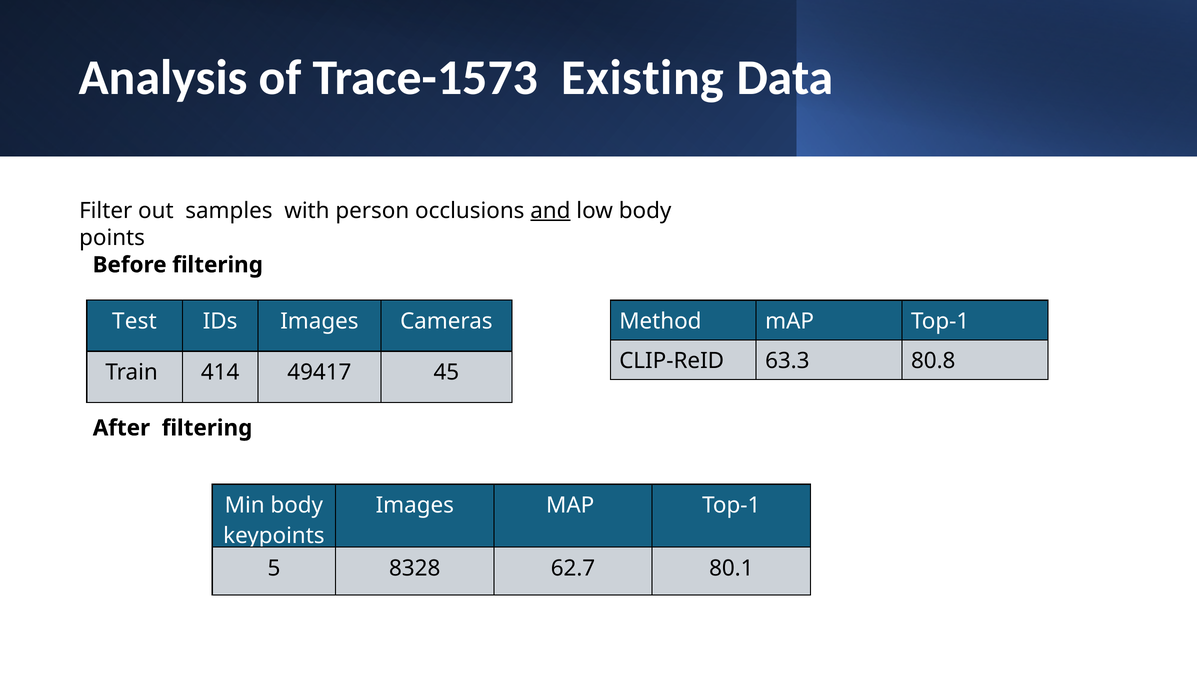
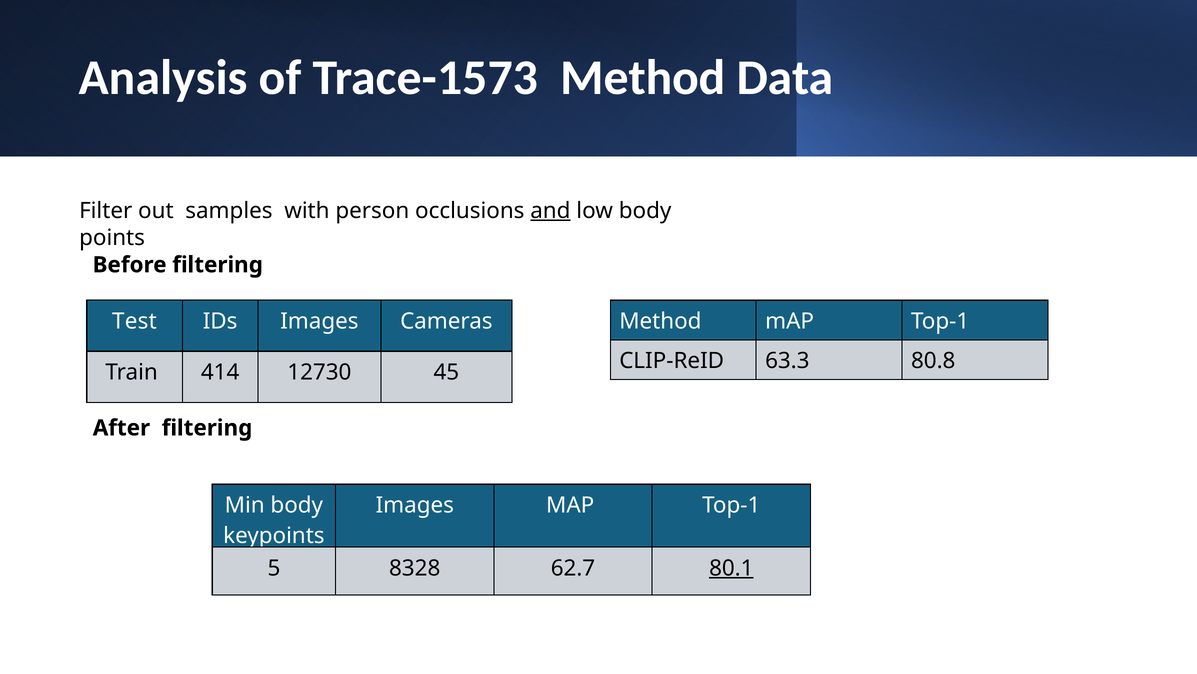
Trace-1573 Existing: Existing -> Method
49417: 49417 -> 12730
80.1 underline: none -> present
